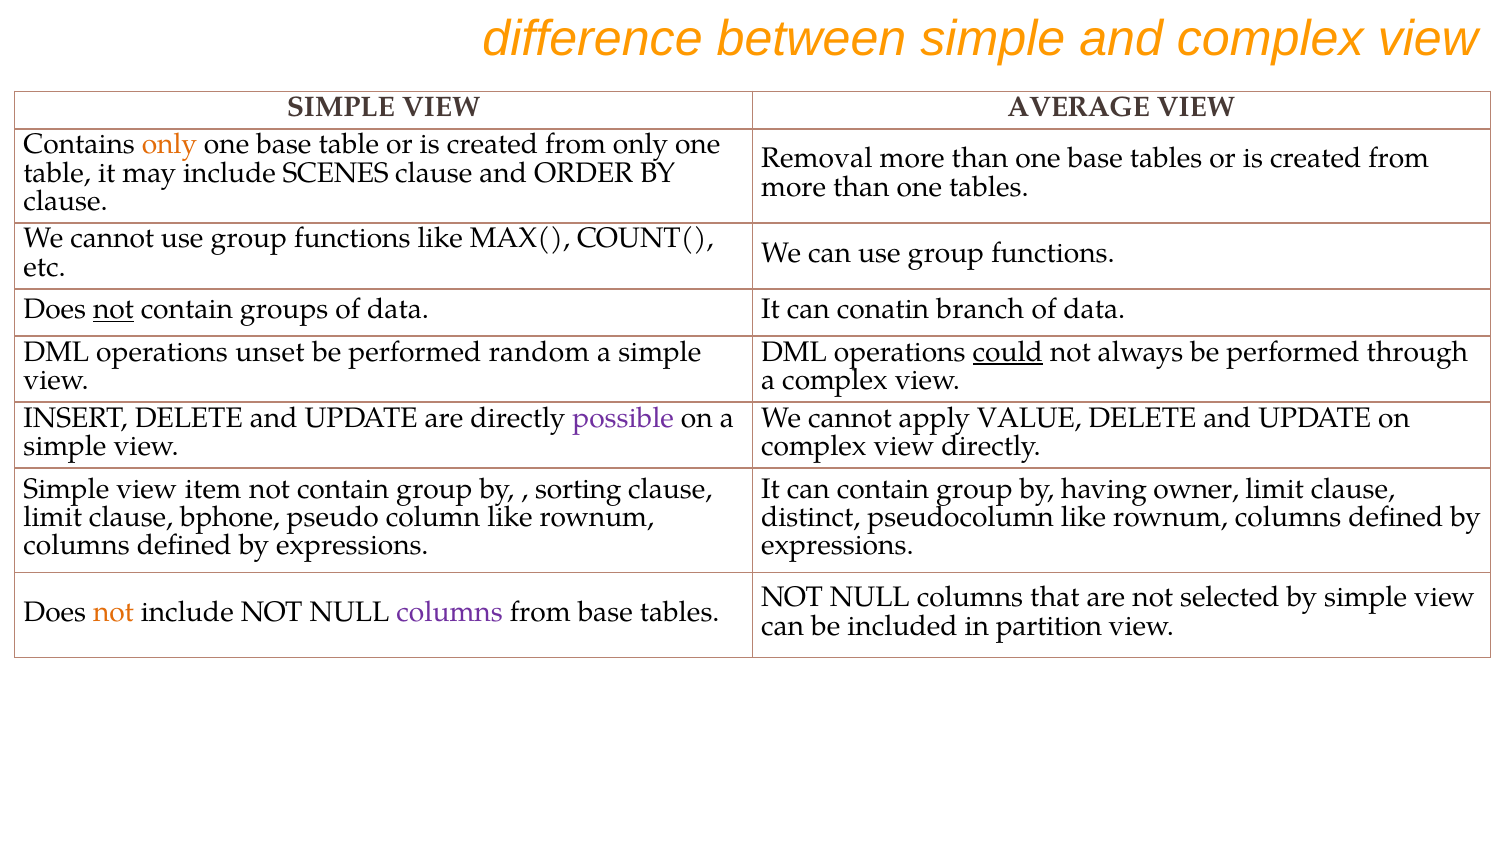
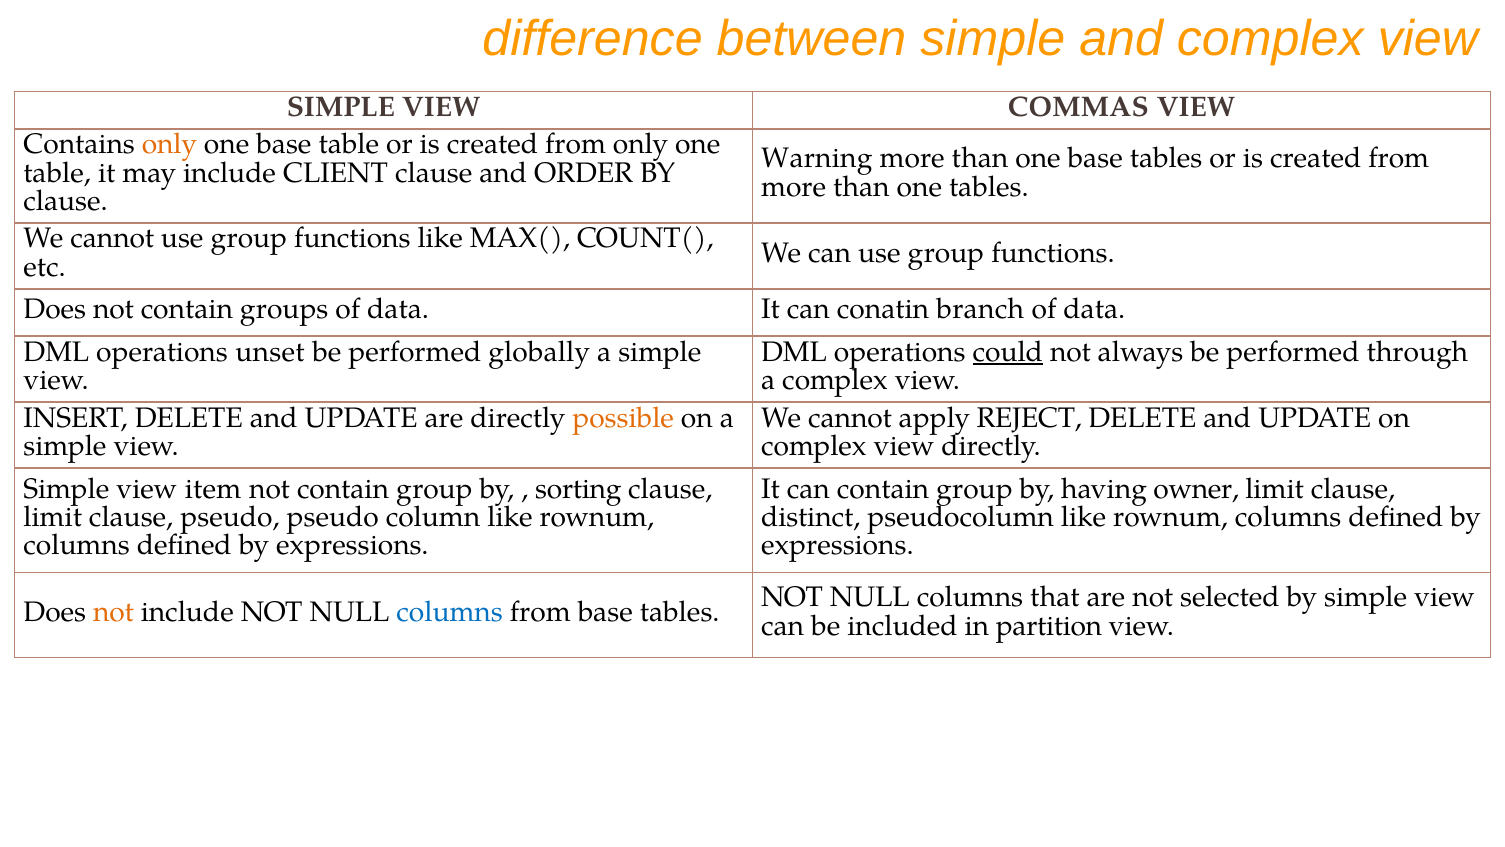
AVERAGE: AVERAGE -> COMMAS
Removal: Removal -> Warning
SCENES: SCENES -> CLIENT
not at (113, 309) underline: present -> none
random: random -> globally
possible colour: purple -> orange
VALUE: VALUE -> REJECT
clause bphone: bphone -> pseudo
columns at (450, 611) colour: purple -> blue
